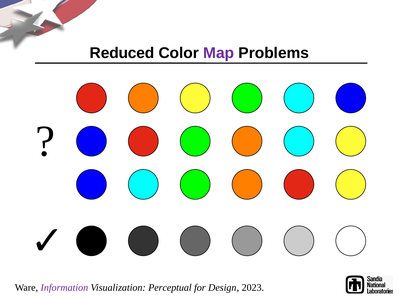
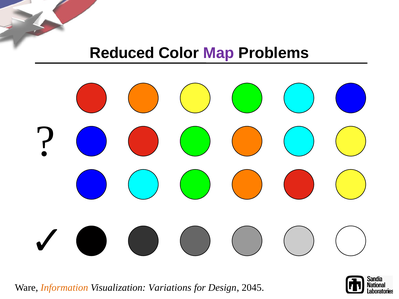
Information colour: purple -> orange
Perceptual: Perceptual -> Variations
2023: 2023 -> 2045
